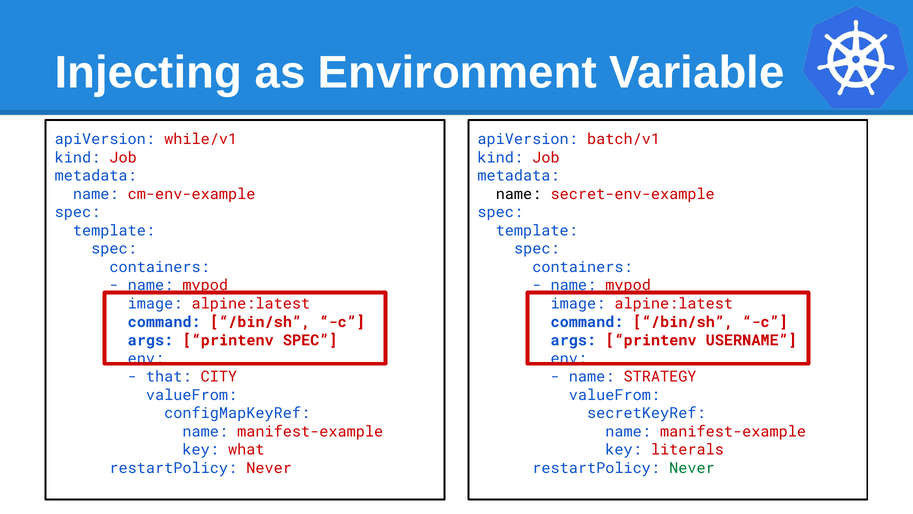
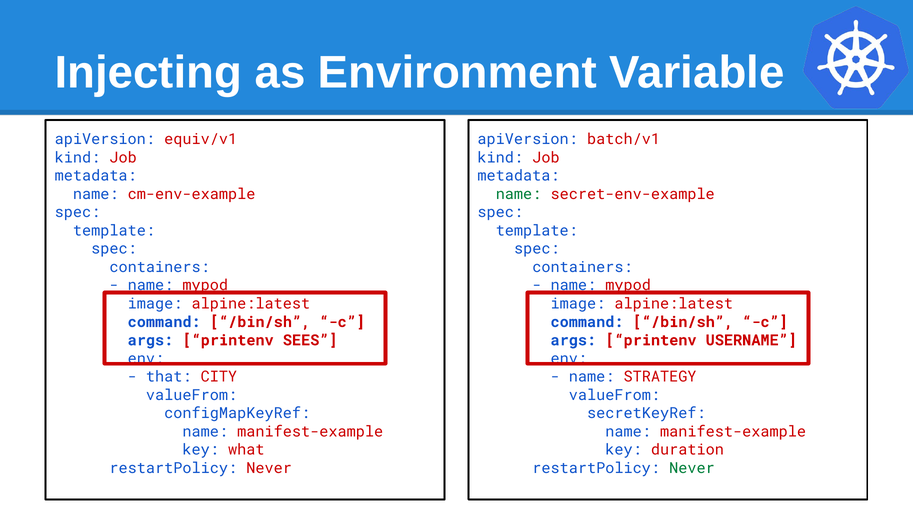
while/v1: while/v1 -> equiv/v1
name at (519, 194) colour: black -> green
printenv SPEC: SPEC -> SEES
literals: literals -> duration
